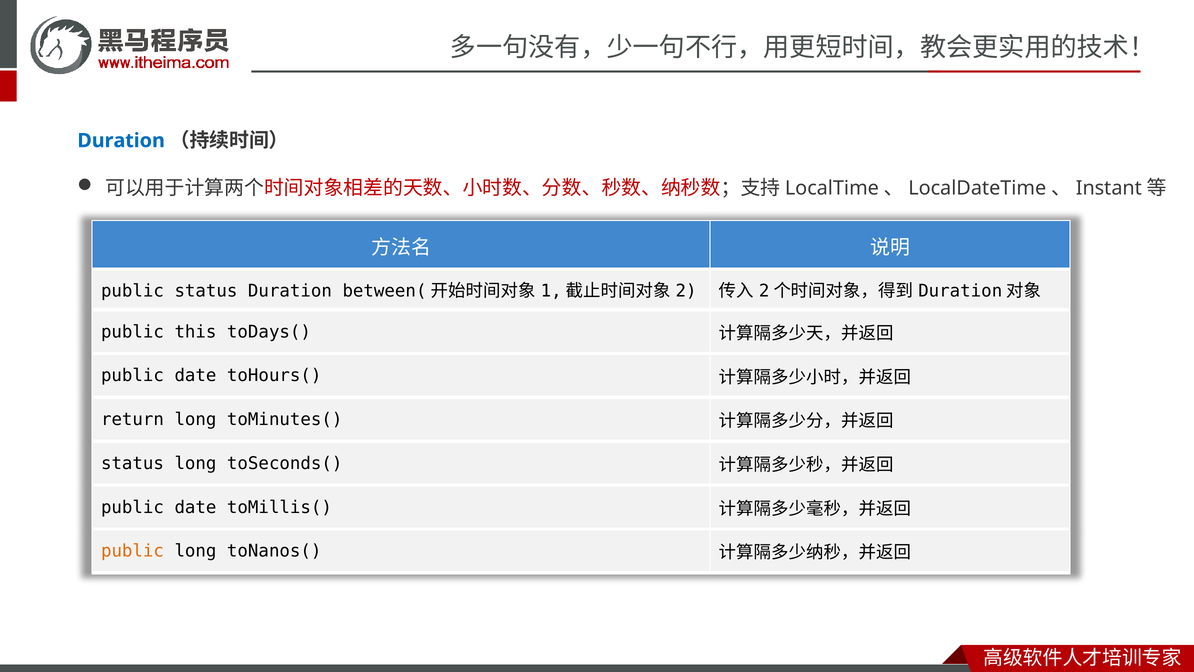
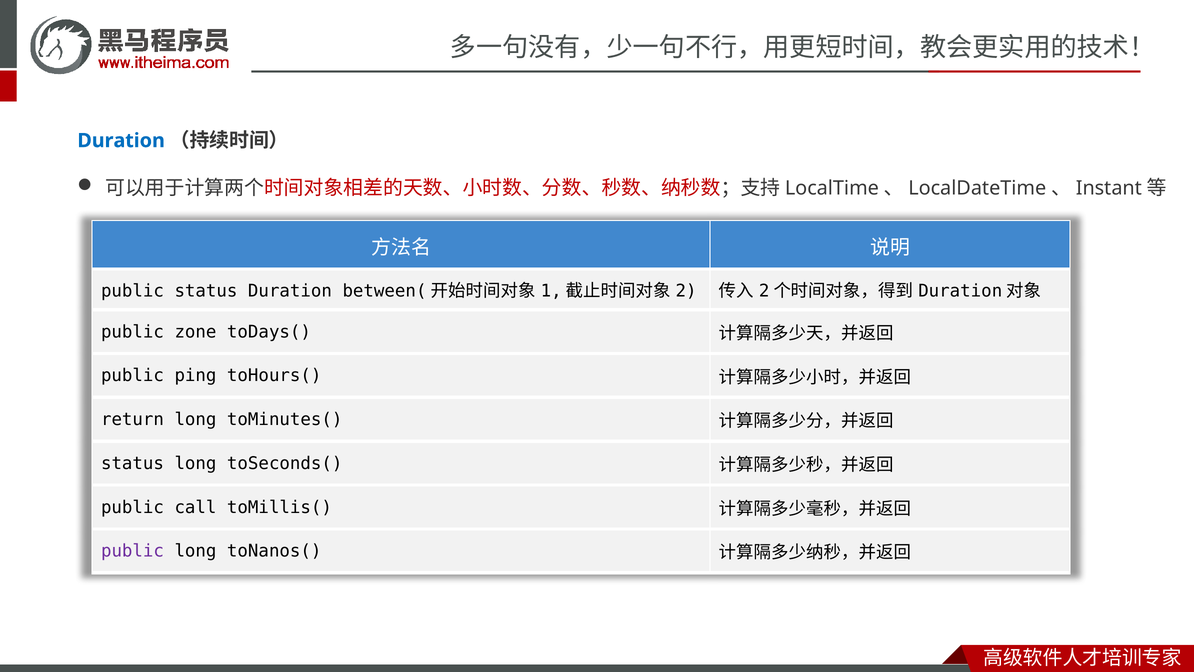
this: this -> zone
date at (195, 376): date -> ping
date at (195, 507): date -> call
public at (132, 551) colour: orange -> purple
